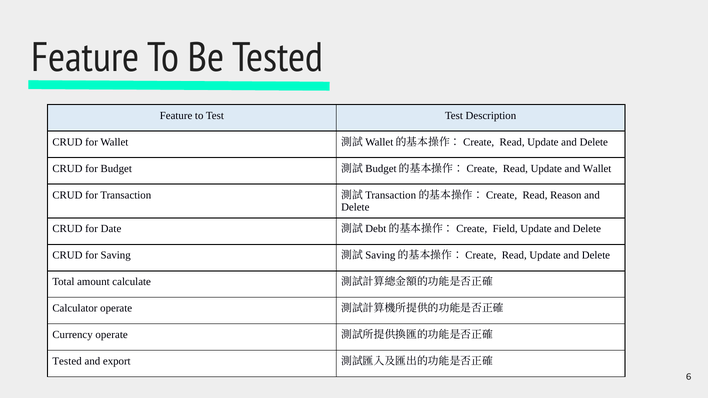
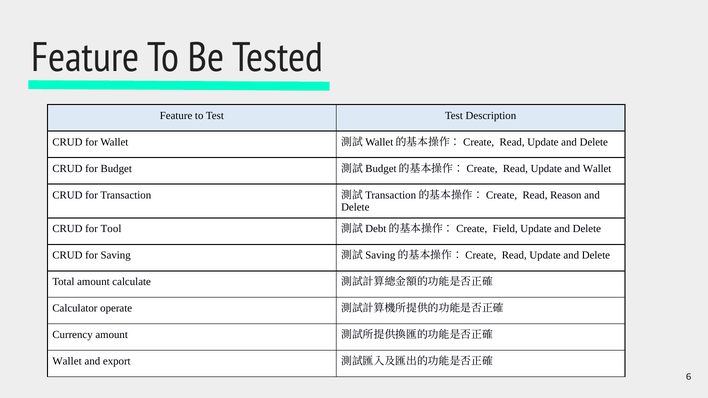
Date: Date -> Tool
Currency operate: operate -> amount
Tested at (67, 362): Tested -> Wallet
